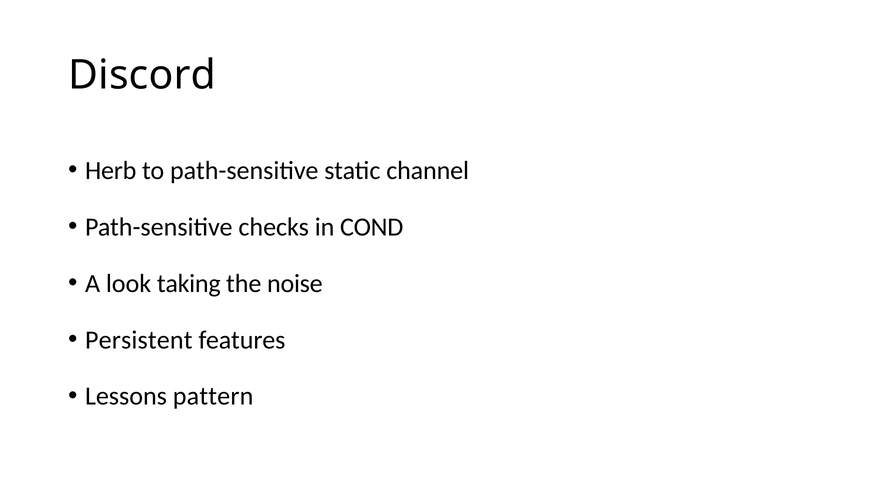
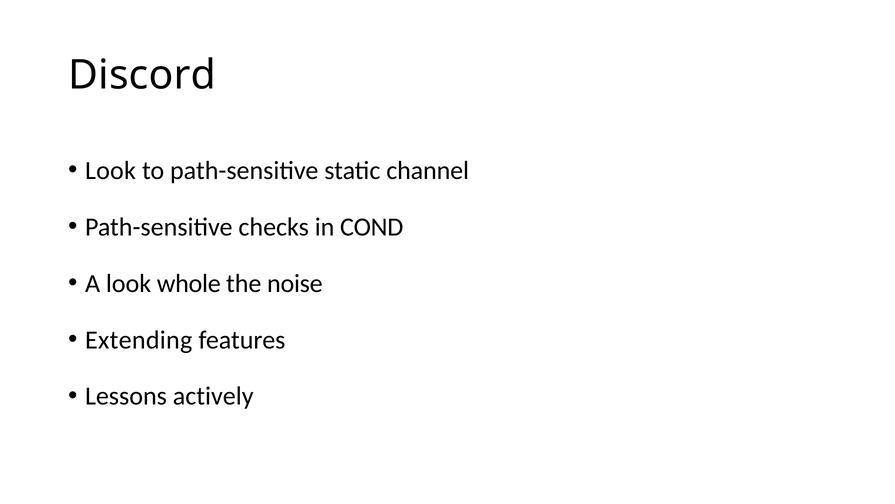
Herb at (111, 171): Herb -> Look
taking: taking -> whole
Persistent: Persistent -> Extending
pattern: pattern -> actively
